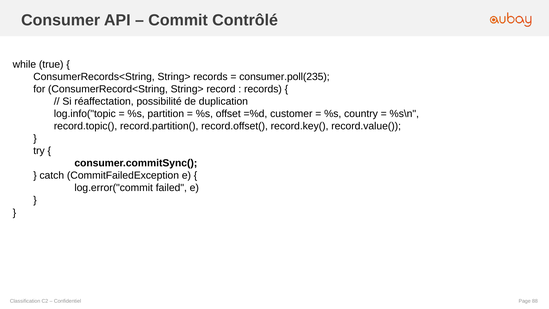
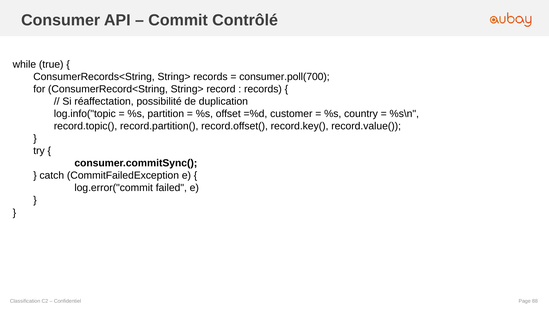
consumer.poll(235: consumer.poll(235 -> consumer.poll(700
